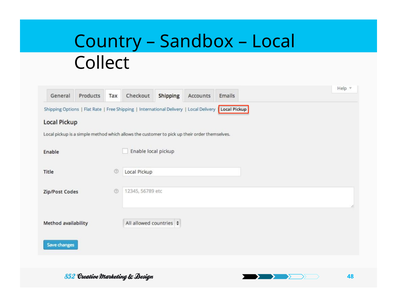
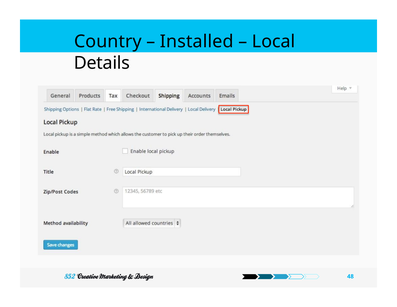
Sandbox: Sandbox -> Installed
Collect: Collect -> Details
